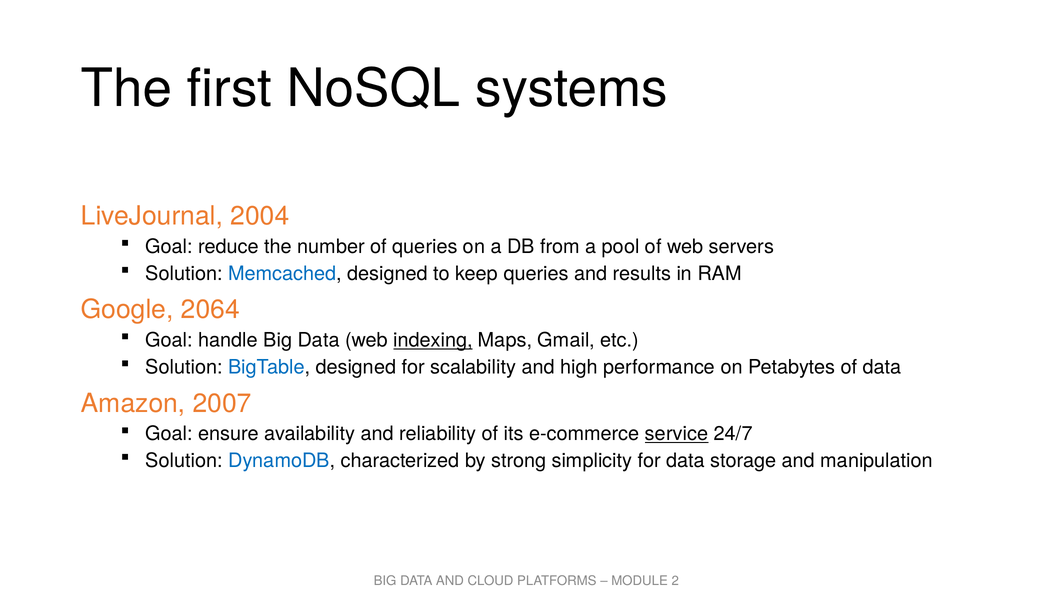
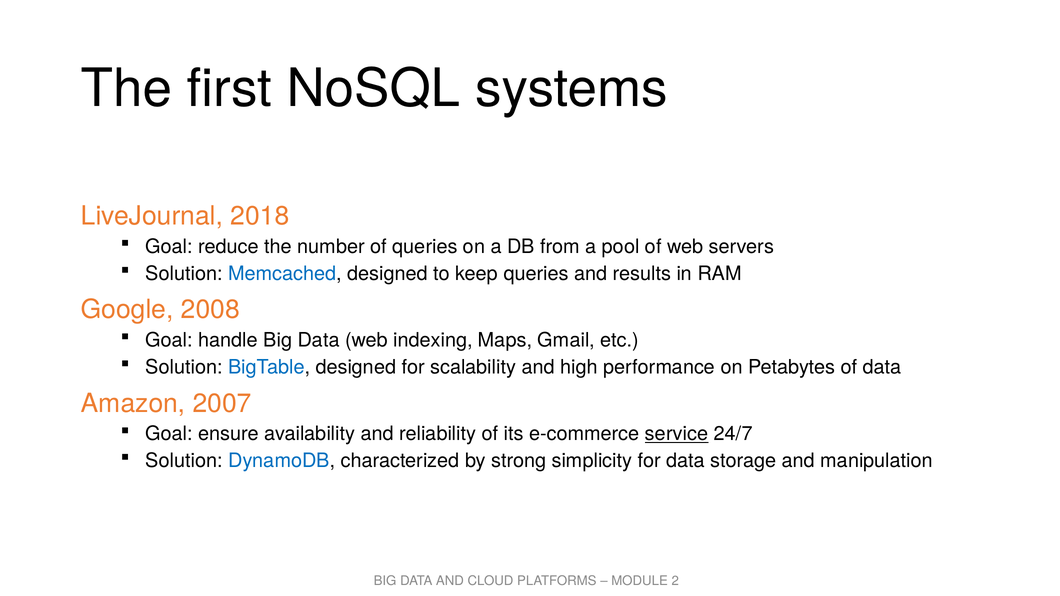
2004: 2004 -> 2018
2064: 2064 -> 2008
indexing underline: present -> none
